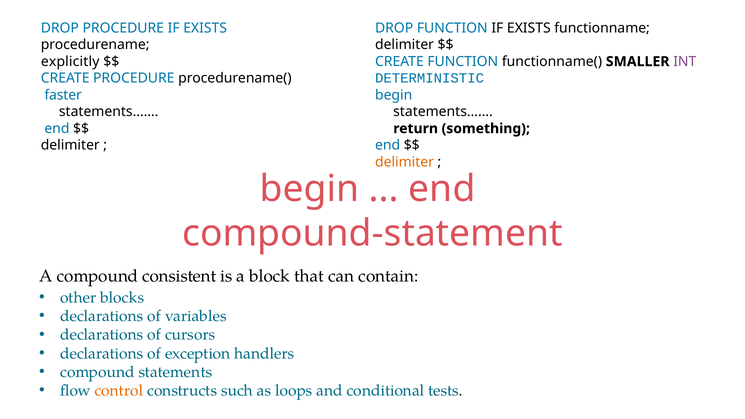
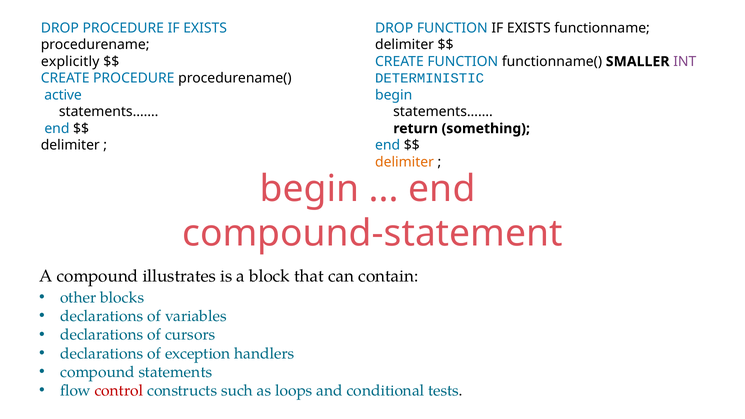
faster: faster -> active
consistent: consistent -> illustrates
control colour: orange -> red
